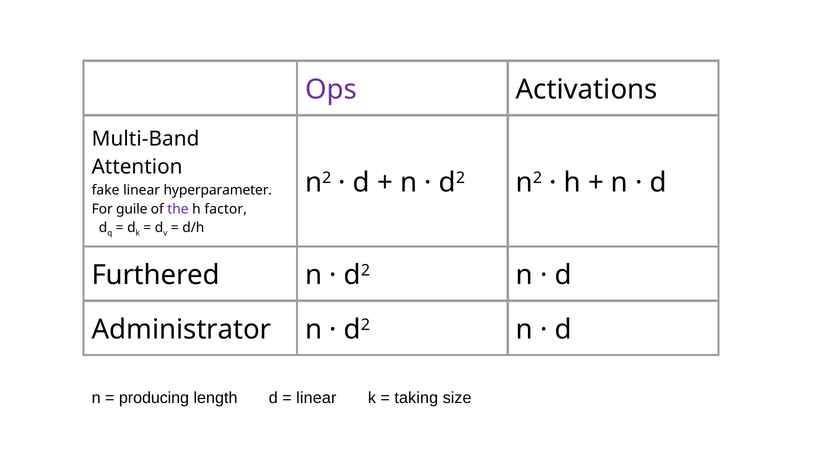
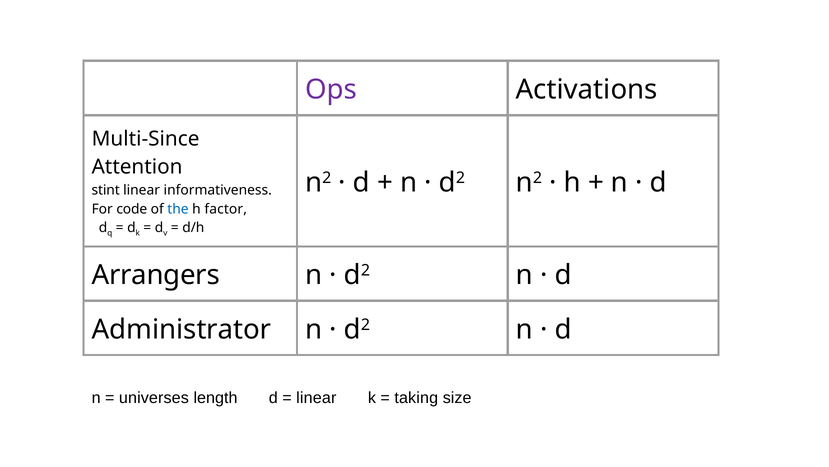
Multi-Band: Multi-Band -> Multi-Since
fake: fake -> stint
hyperparameter: hyperparameter -> informativeness
guile: guile -> code
the colour: purple -> blue
Furthered: Furthered -> Arrangers
producing: producing -> universes
